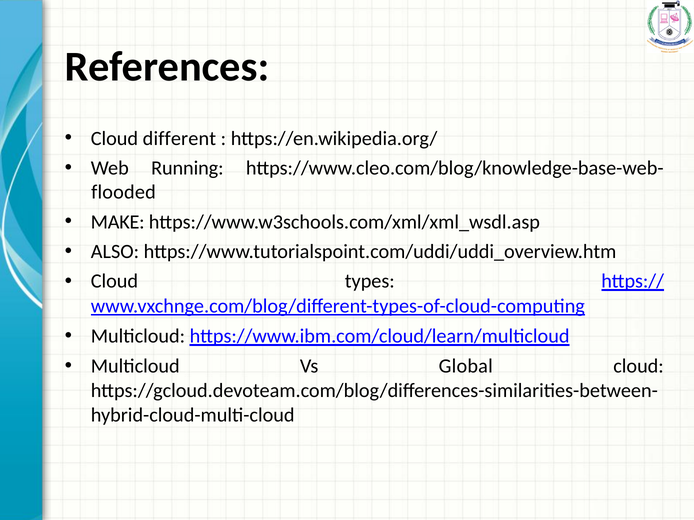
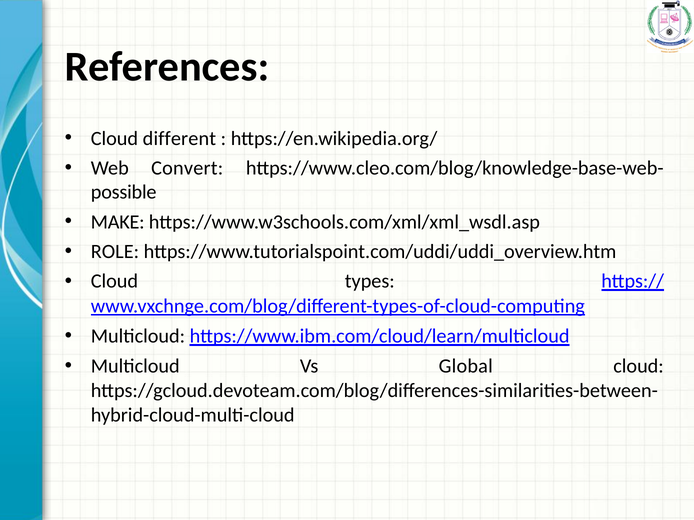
Running: Running -> Convert
flooded: flooded -> possible
ALSO: ALSO -> ROLE
